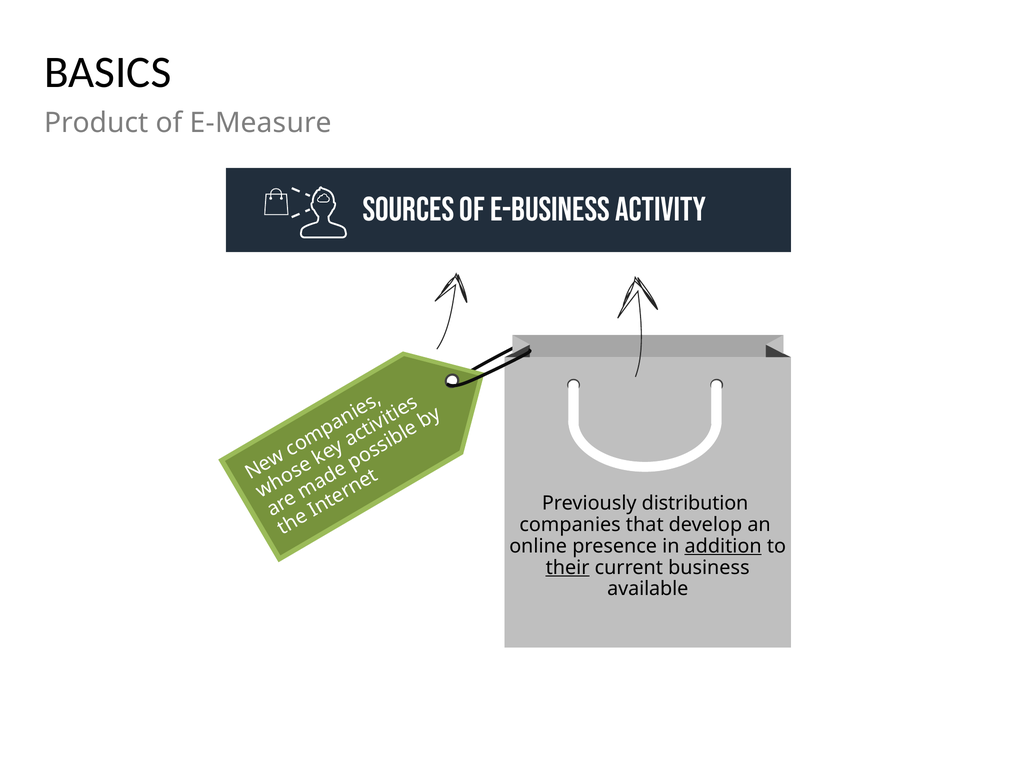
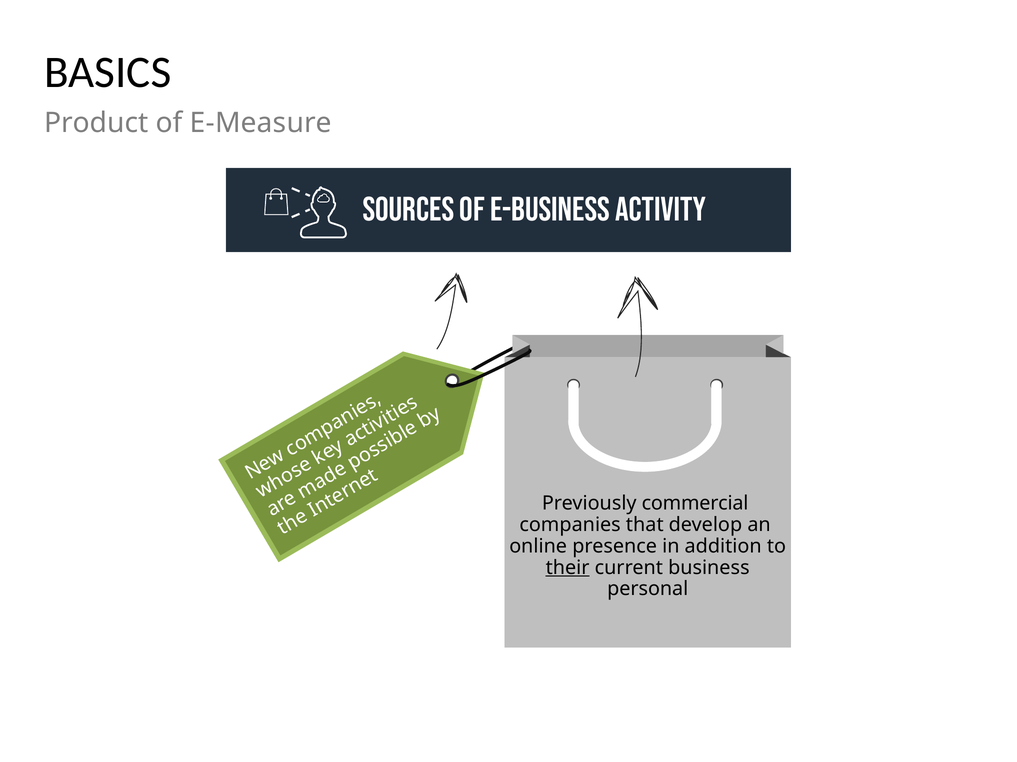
distribution: distribution -> commercial
addition underline: present -> none
available: available -> personal
